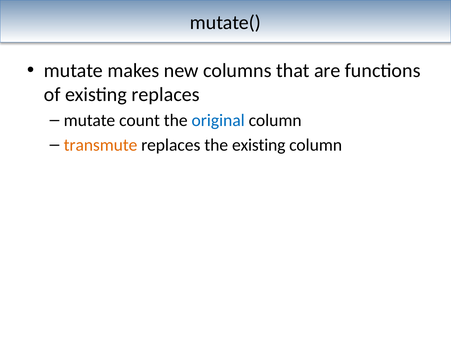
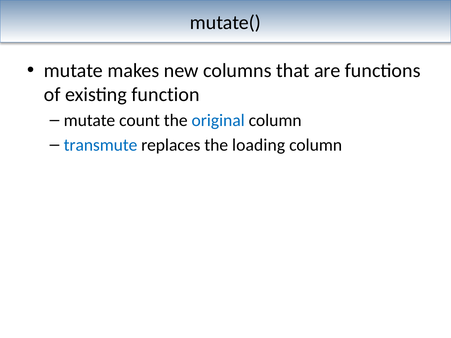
existing replaces: replaces -> function
transmute colour: orange -> blue
the existing: existing -> loading
